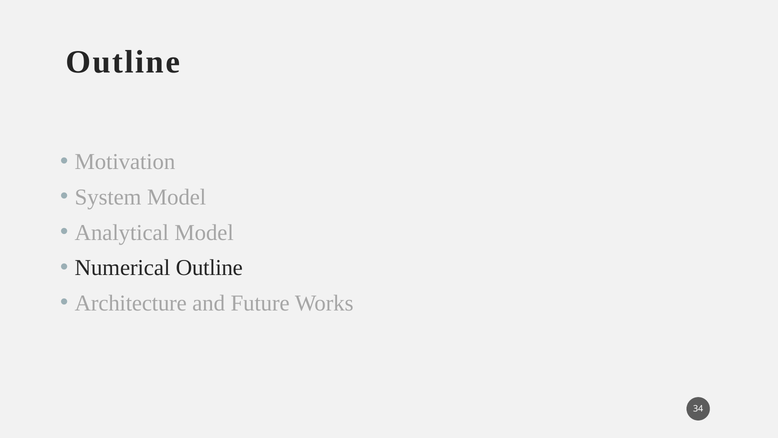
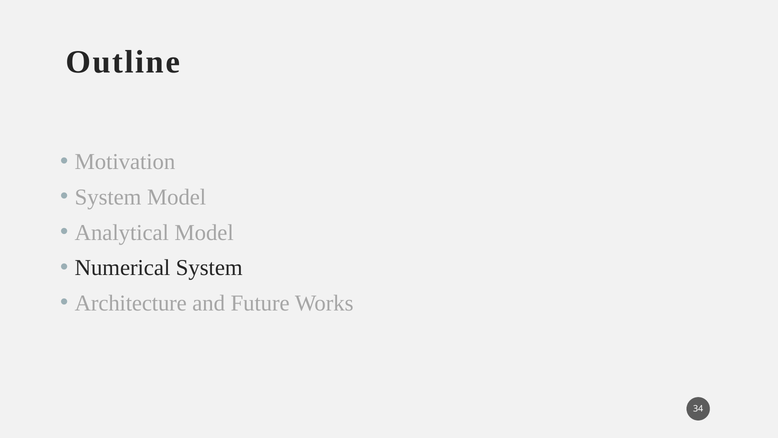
Numerical Outline: Outline -> System
